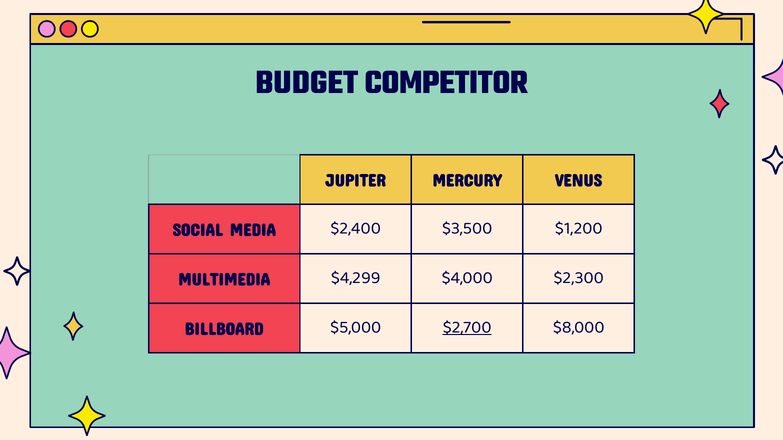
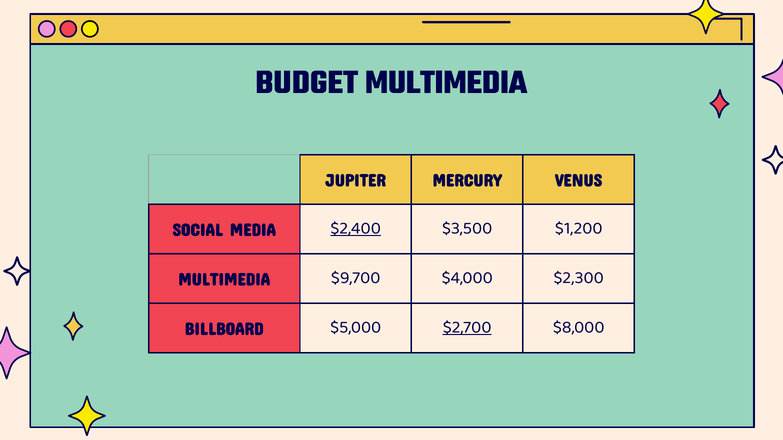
BUDGET COMPETITOR: COMPETITOR -> MULTIMEDIA
$2,400 underline: none -> present
$4,299: $4,299 -> $9,700
